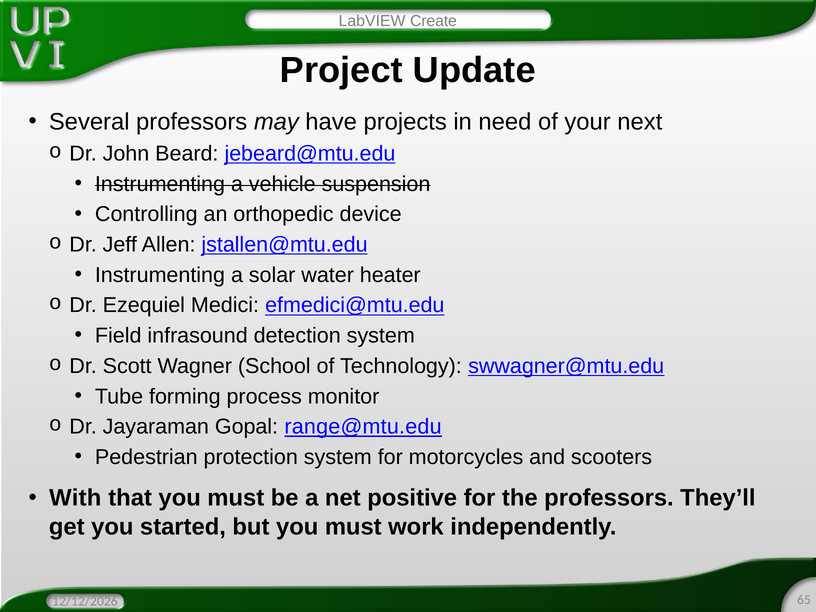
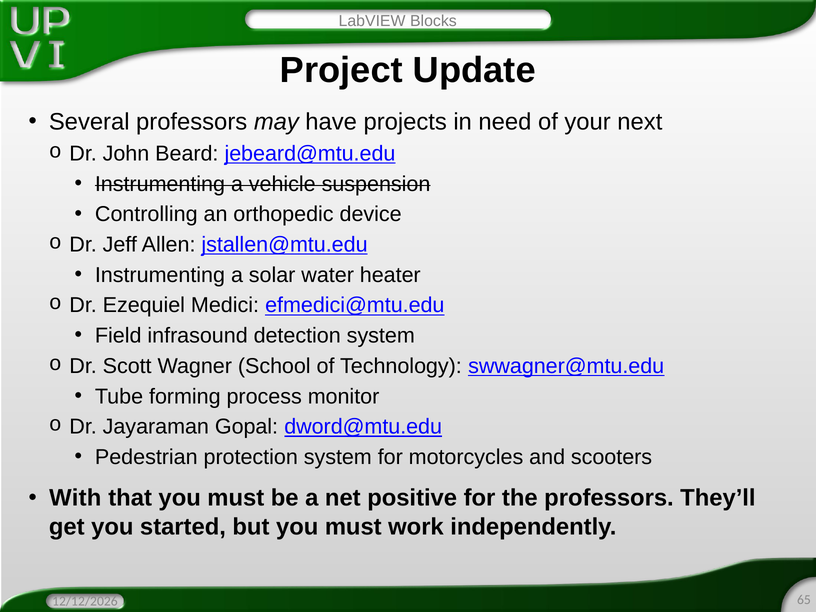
Create: Create -> Blocks
range@mtu.edu: range@mtu.edu -> dword@mtu.edu
